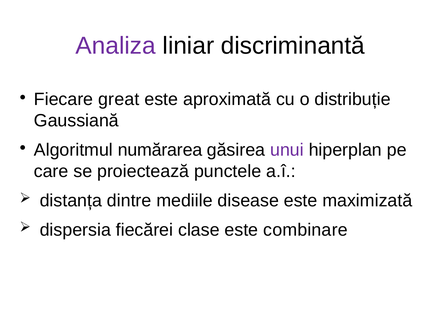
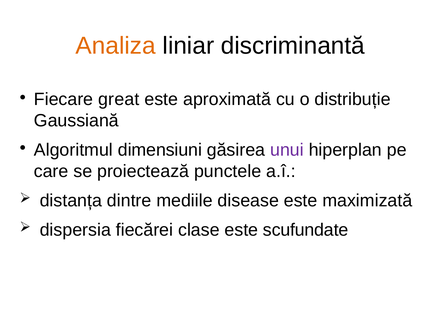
Analiza colour: purple -> orange
numărarea: numărarea -> dimensiuni
combinare: combinare -> scufundate
